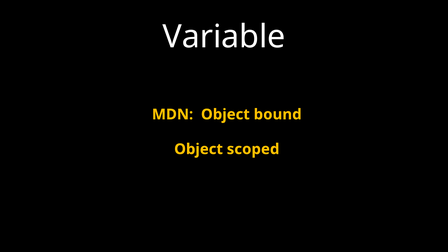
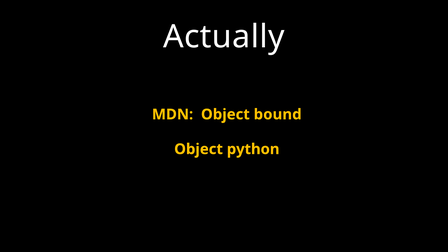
Variable: Variable -> Actually
scoped: scoped -> python
